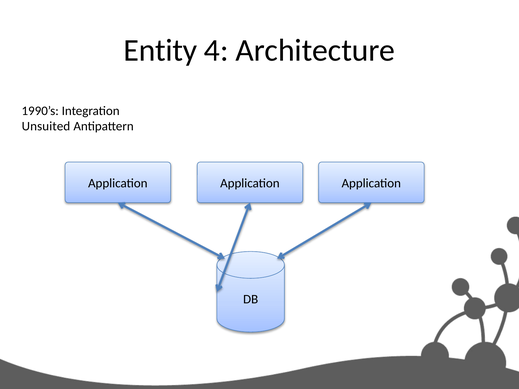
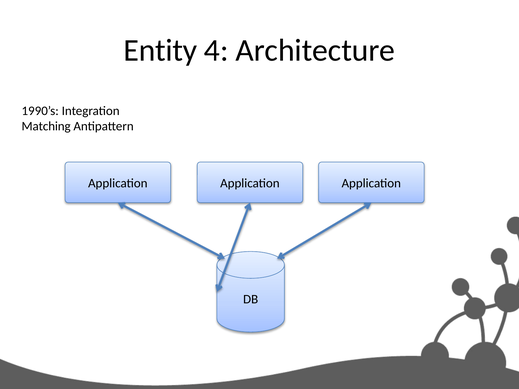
Unsuited: Unsuited -> Matching
